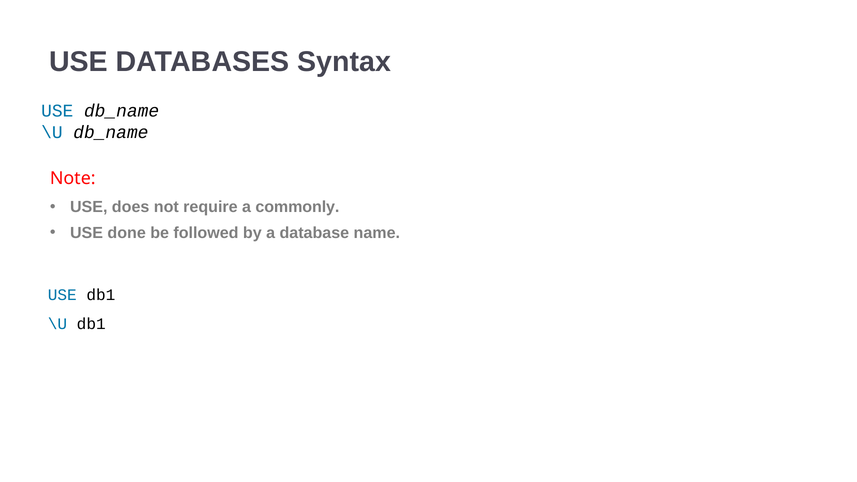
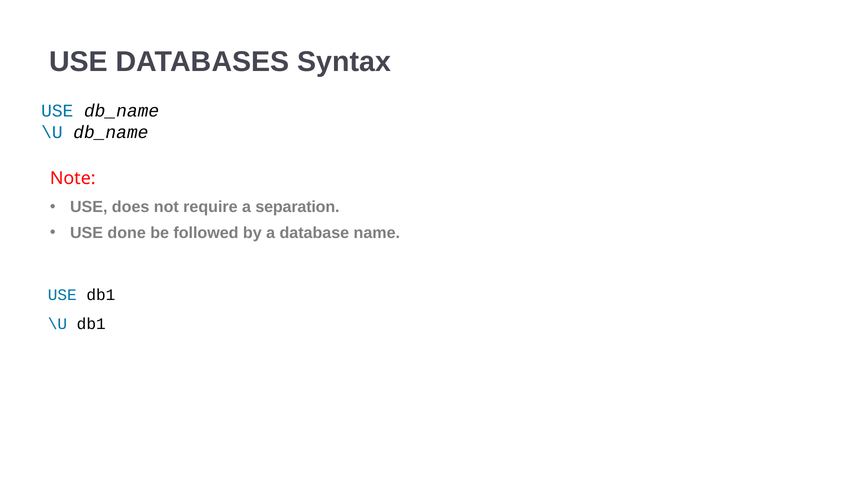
commonly: commonly -> separation
